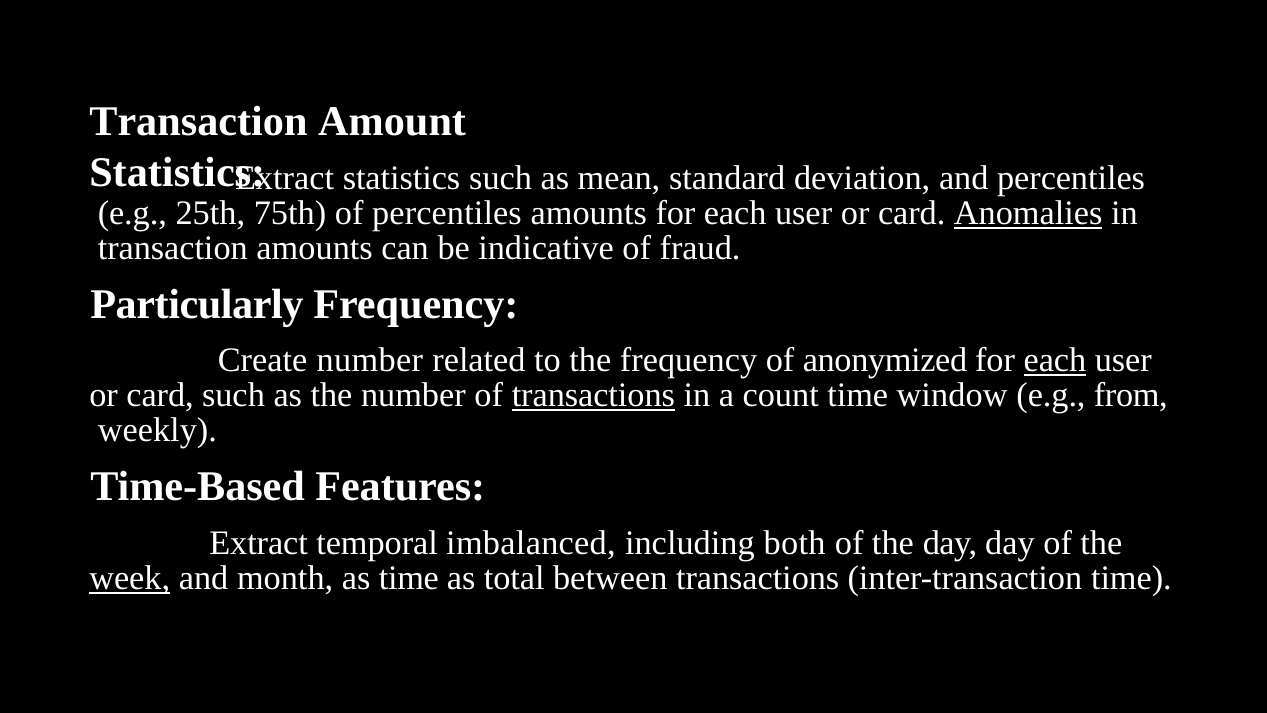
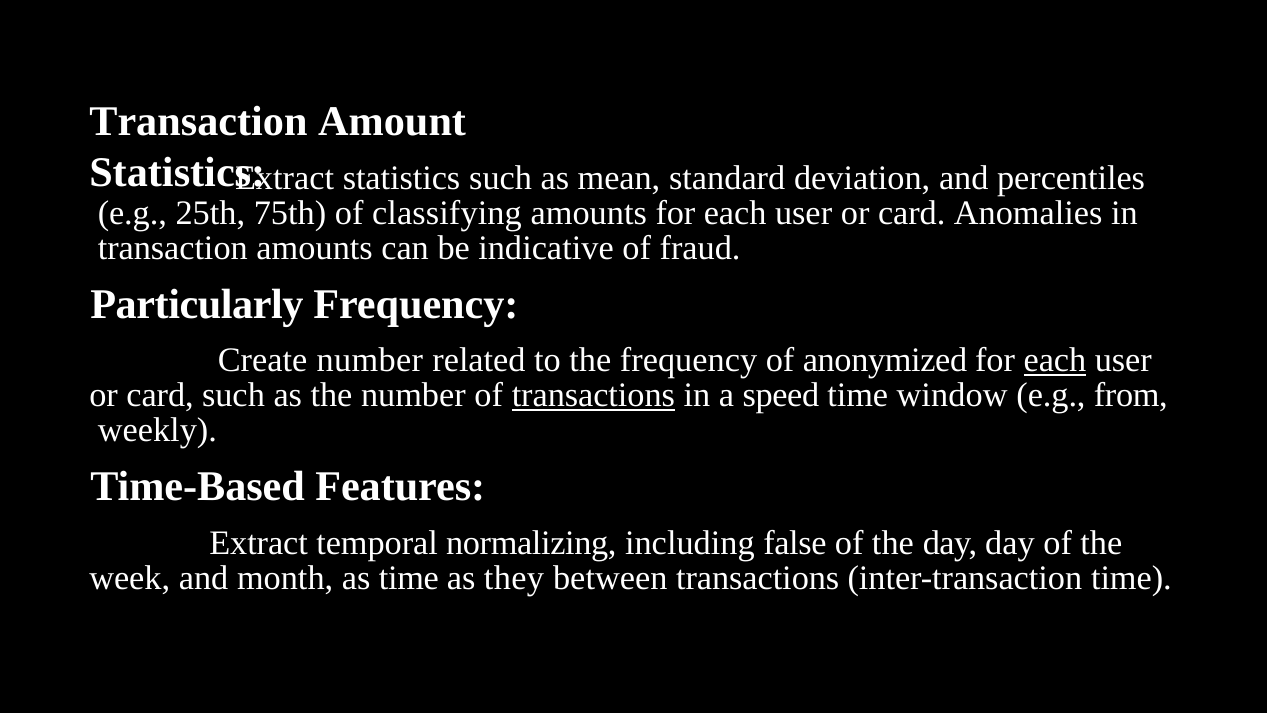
of percentiles: percentiles -> classifying
Anomalies underline: present -> none
count: count -> speed
imbalanced: imbalanced -> normalizing
both: both -> false
week underline: present -> none
total: total -> they
